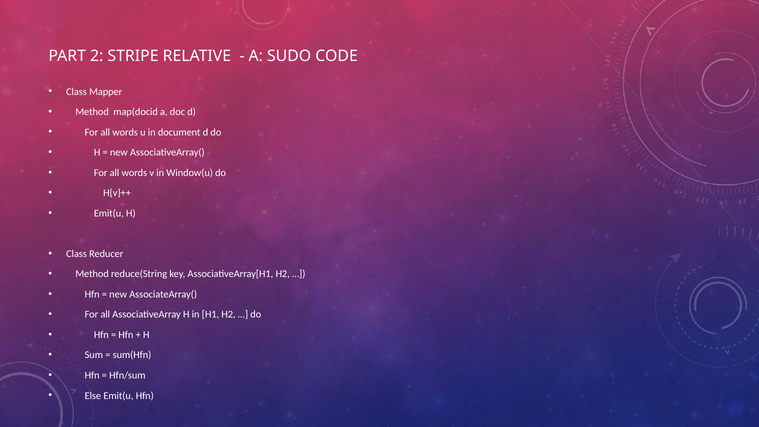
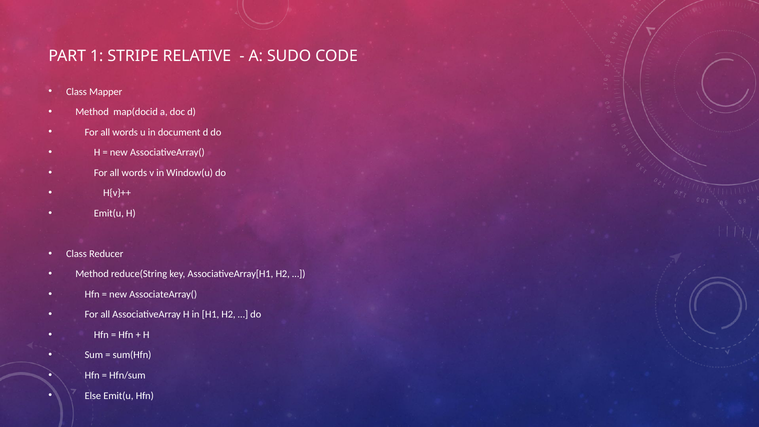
2: 2 -> 1
